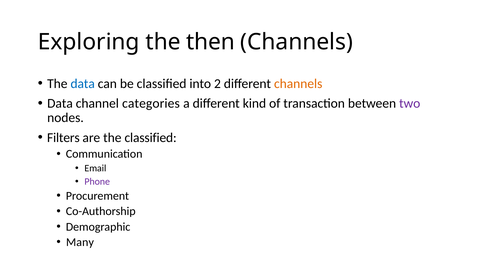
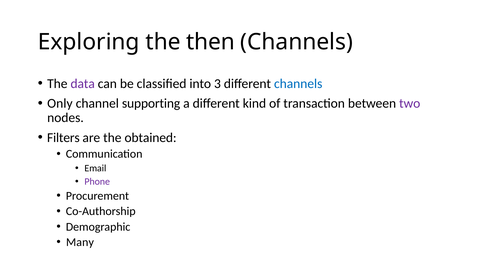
data at (83, 83) colour: blue -> purple
2: 2 -> 3
channels at (298, 83) colour: orange -> blue
Data at (60, 103): Data -> Only
categories: categories -> supporting
the classified: classified -> obtained
